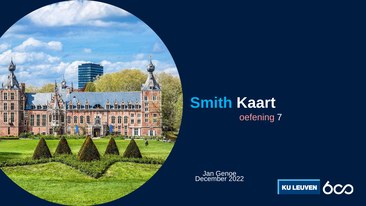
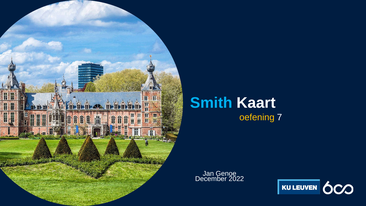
oefening colour: pink -> yellow
